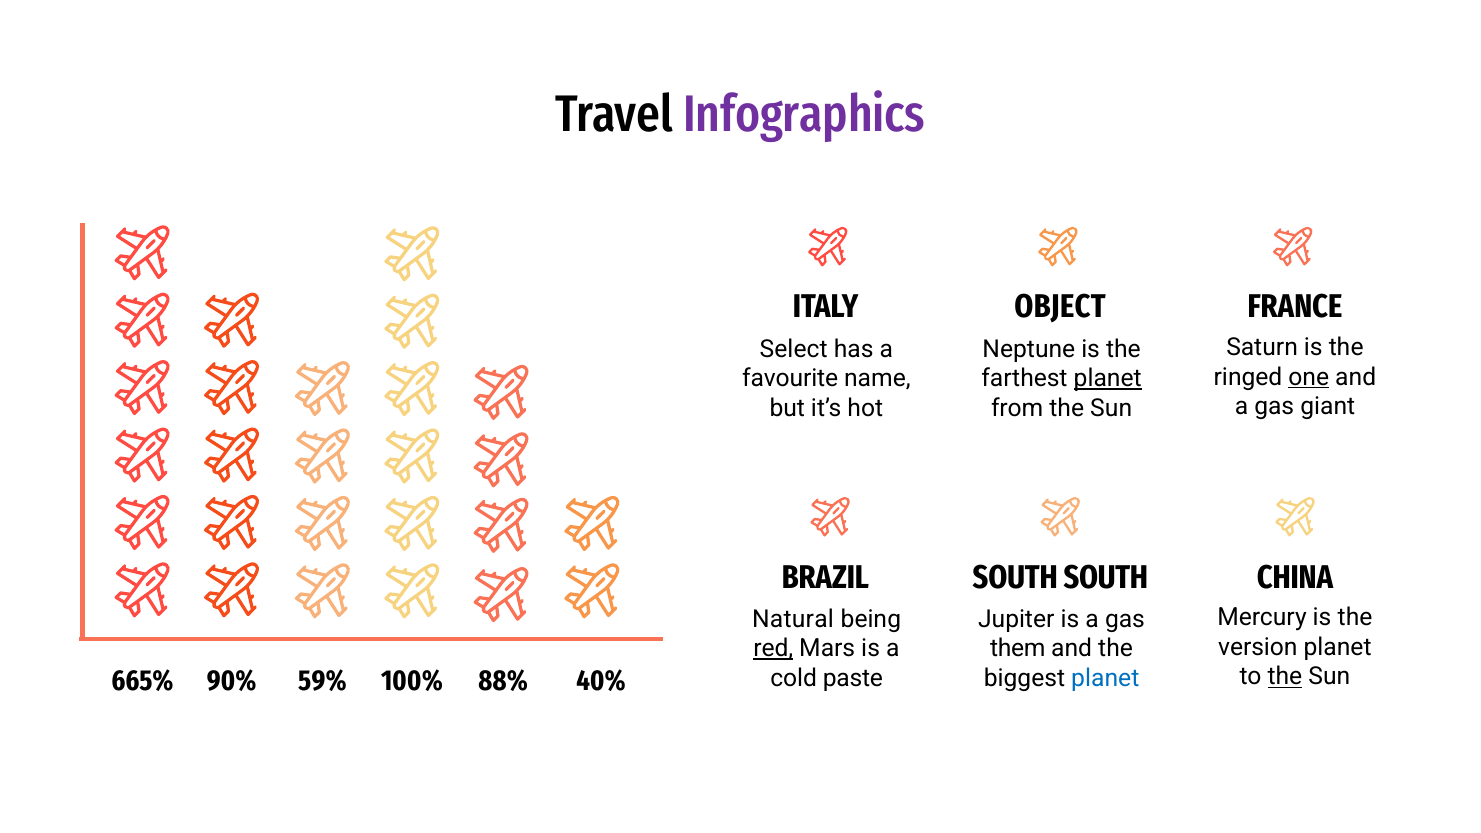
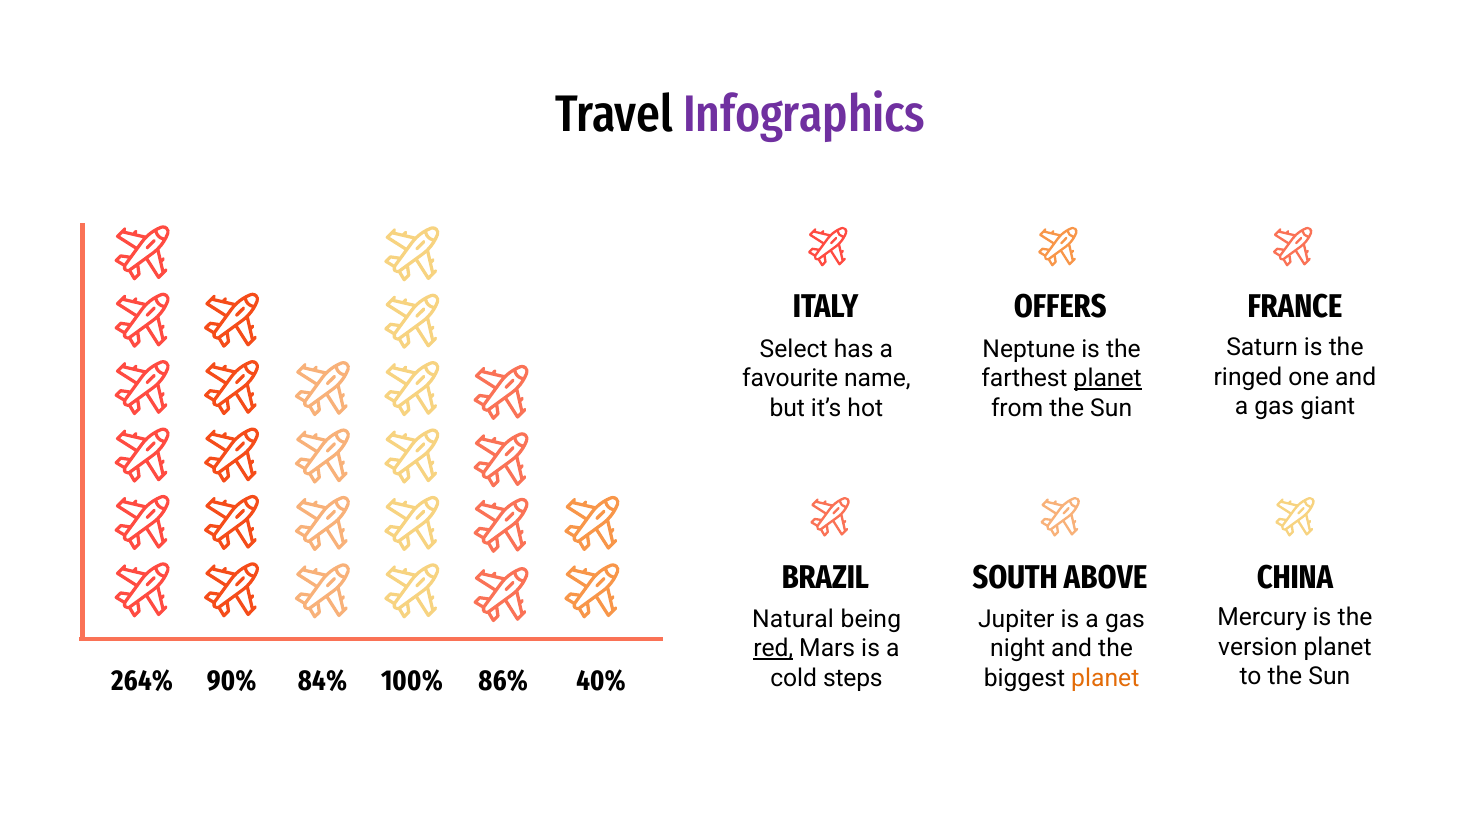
OBJECT: OBJECT -> OFFERS
one underline: present -> none
SOUTH SOUTH: SOUTH -> ABOVE
them: them -> night
the at (1285, 677) underline: present -> none
paste: paste -> steps
planet at (1105, 678) colour: blue -> orange
665%: 665% -> 264%
59%: 59% -> 84%
88%: 88% -> 86%
